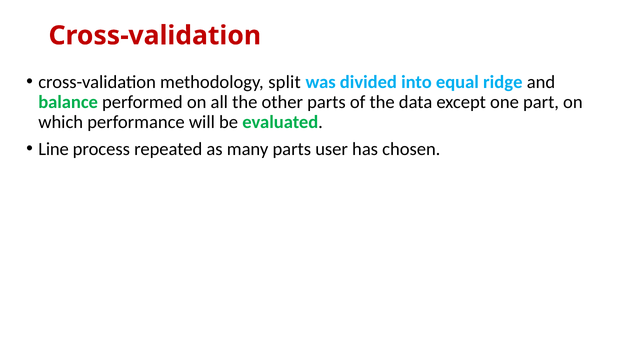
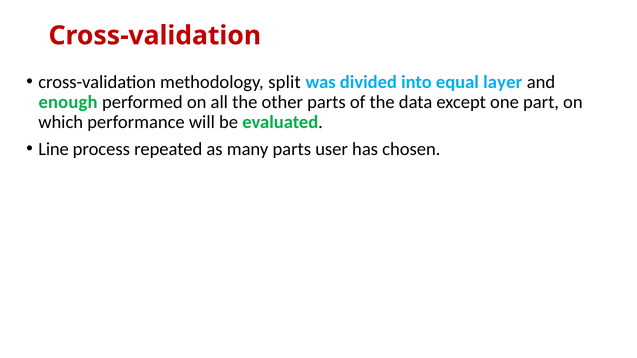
ridge: ridge -> layer
balance: balance -> enough
